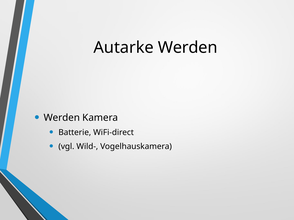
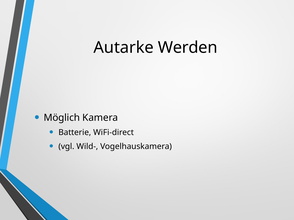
Werden at (62, 118): Werden -> Möglich
